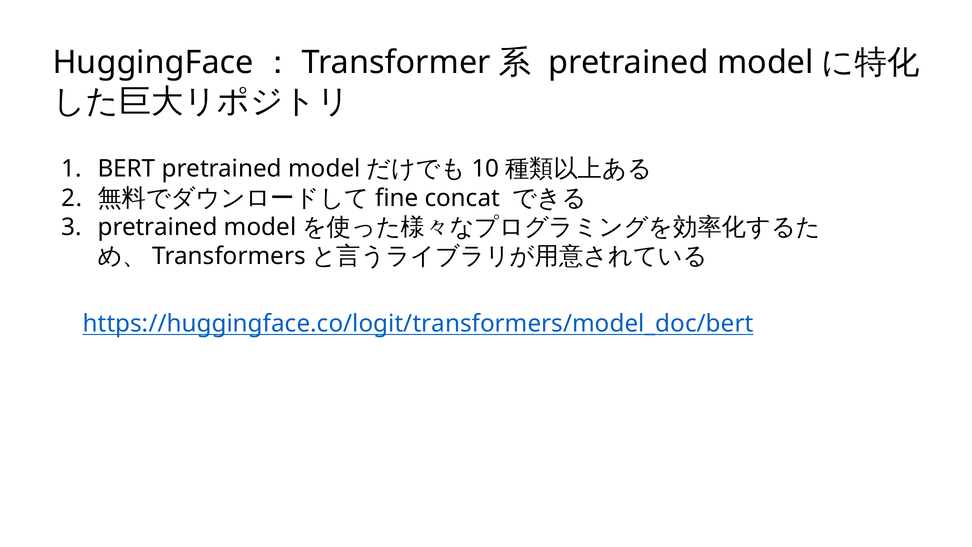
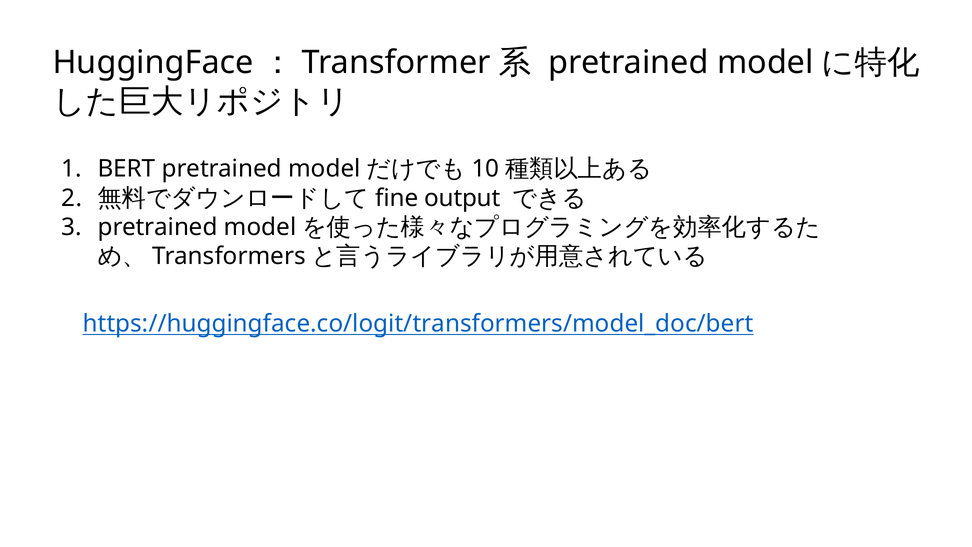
concat: concat -> output
